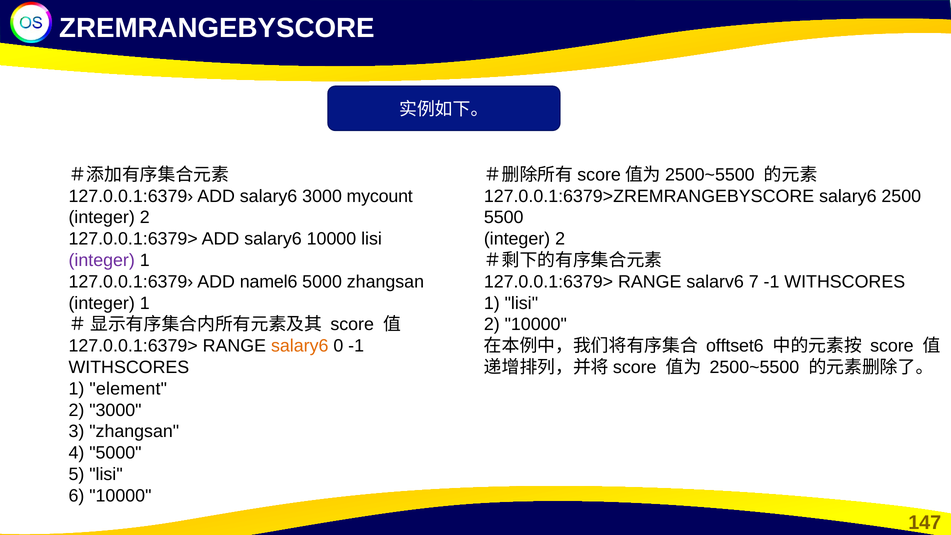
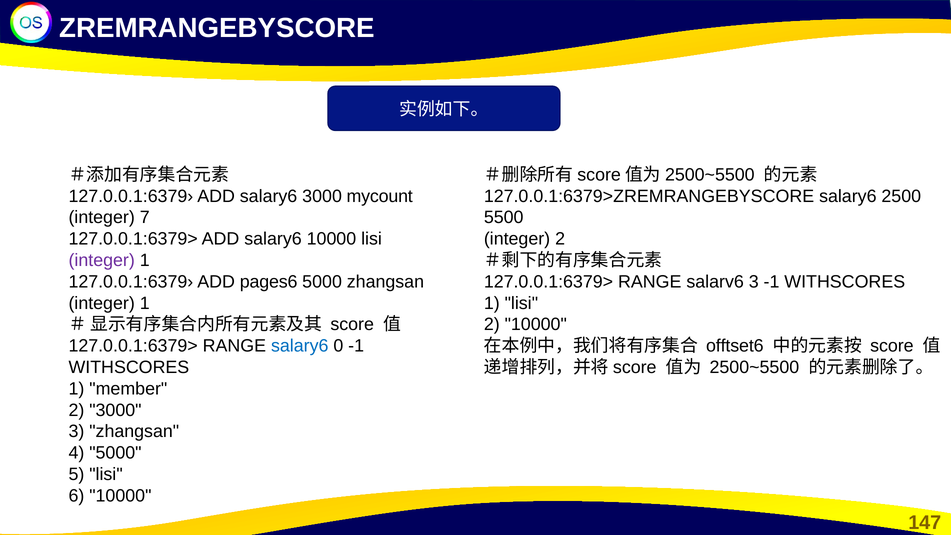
2 at (145, 218): 2 -> 7
namel6: namel6 -> pages6
salarv6 7: 7 -> 3
salary6 at (300, 346) colour: orange -> blue
element: element -> member
